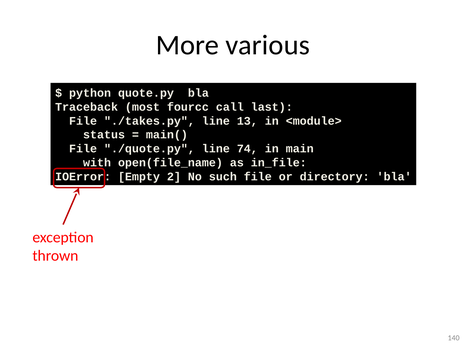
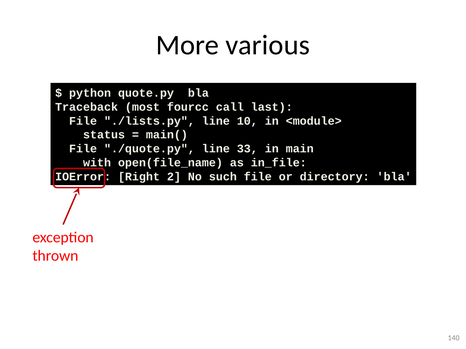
./takes.py: ./takes.py -> ./lists.py
13: 13 -> 10
74: 74 -> 33
Empty: Empty -> Right
